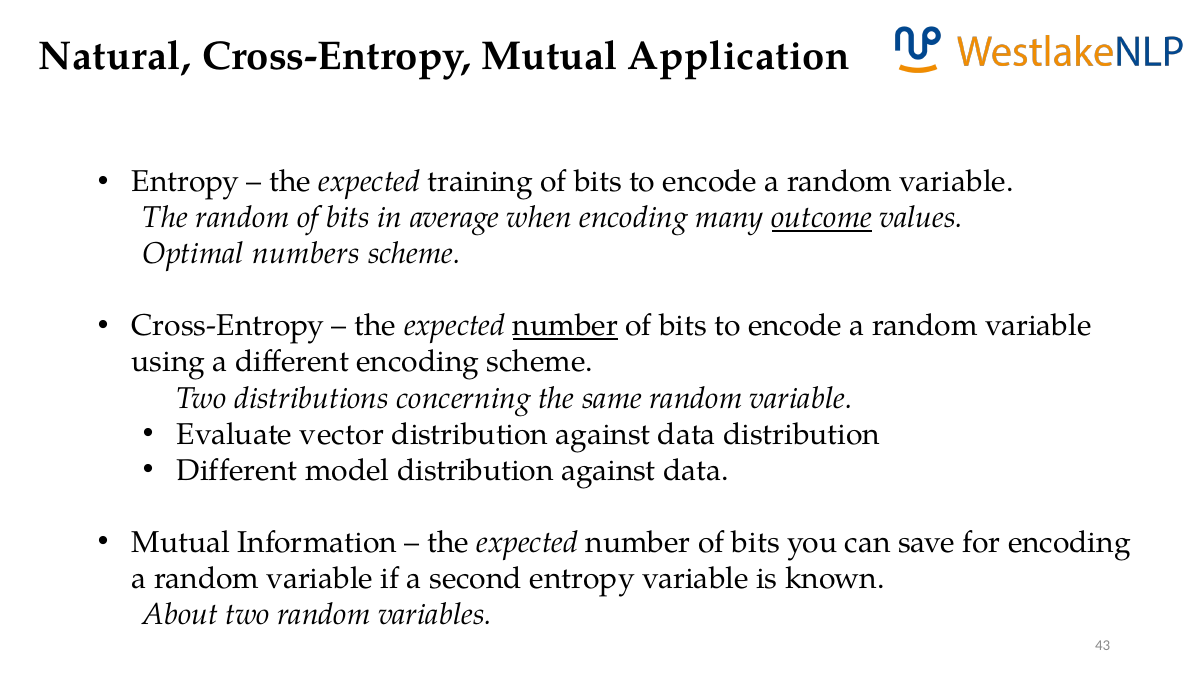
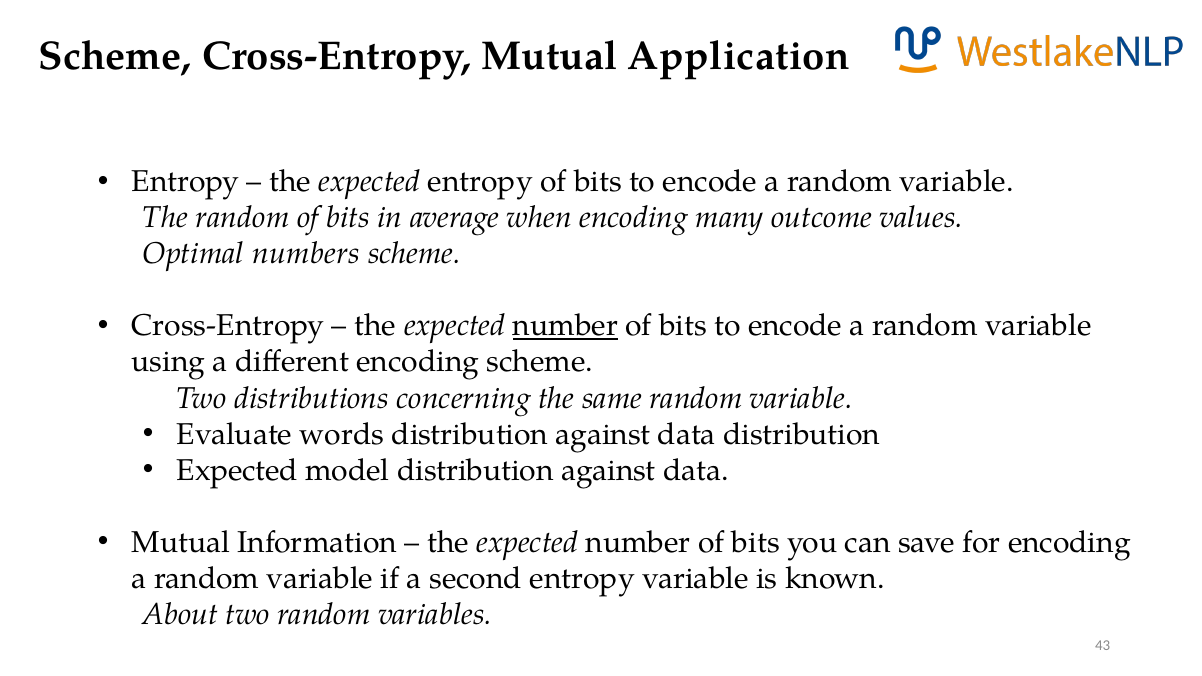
Natural at (115, 57): Natural -> Scheme
expected training: training -> entropy
outcome underline: present -> none
vector: vector -> words
Different at (237, 470): Different -> Expected
